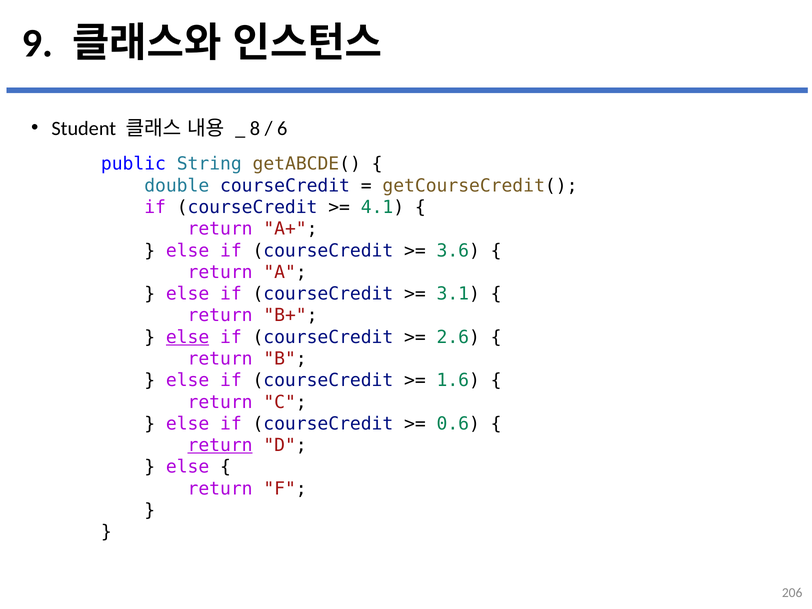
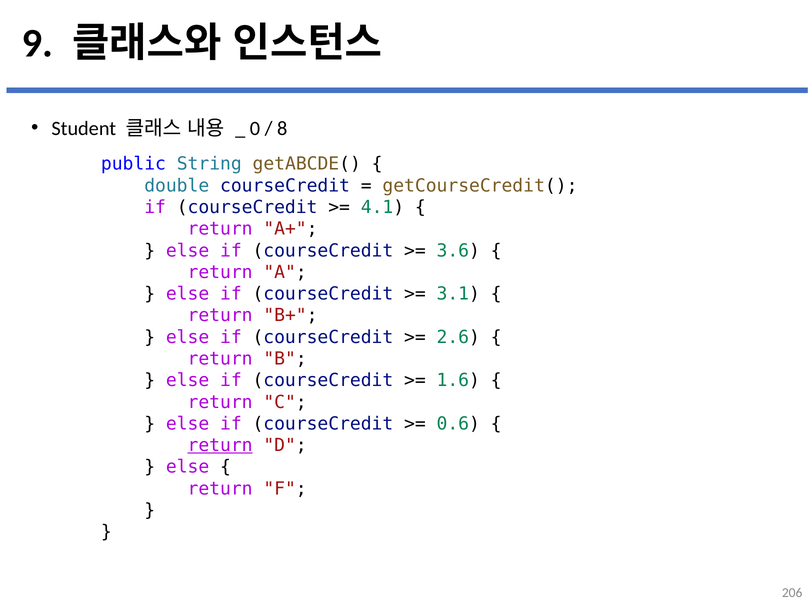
8: 8 -> 0
6: 6 -> 8
else at (188, 337) underline: present -> none
